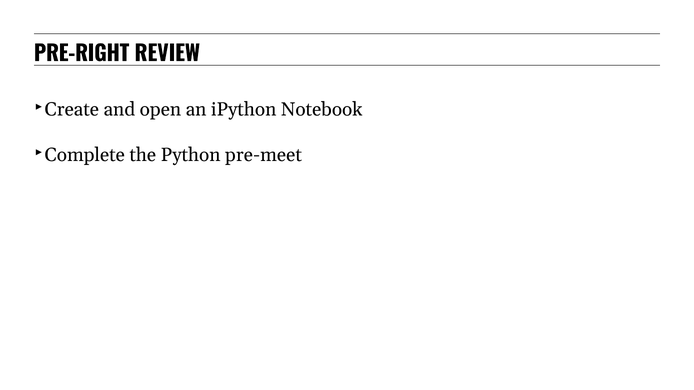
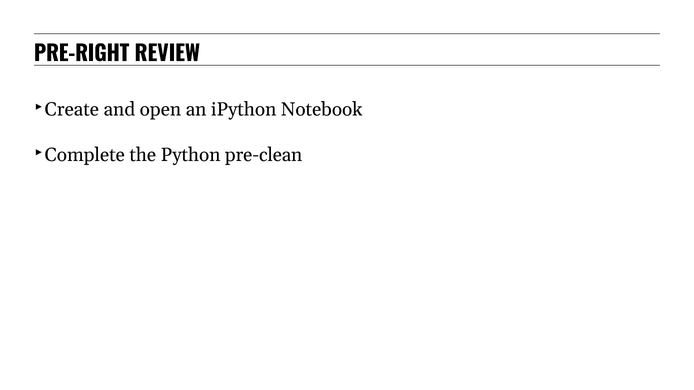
pre-meet: pre-meet -> pre-clean
